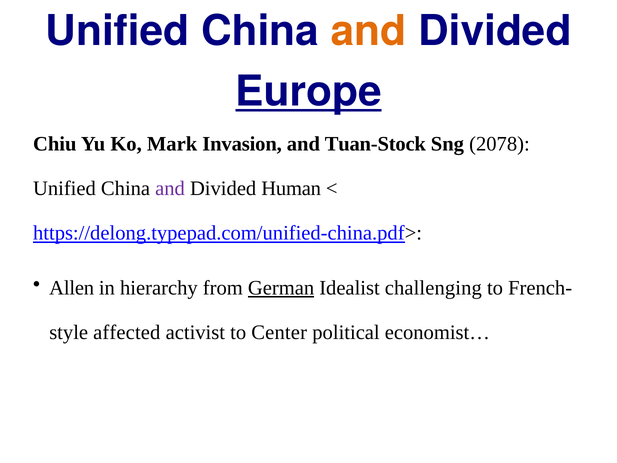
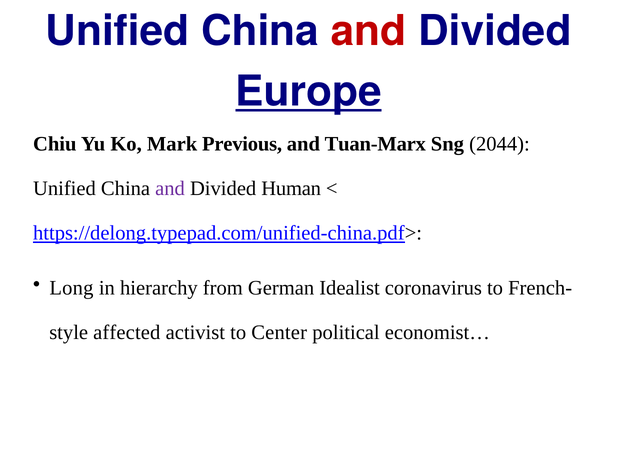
and at (369, 31) colour: orange -> red
Invasion: Invasion -> Previous
Tuan‐Stock: Tuan‐Stock -> Tuan‐Marx
2078: 2078 -> 2044
Allen: Allen -> Long
German underline: present -> none
challenging: challenging -> coronavirus
